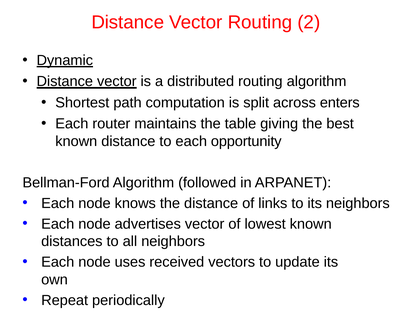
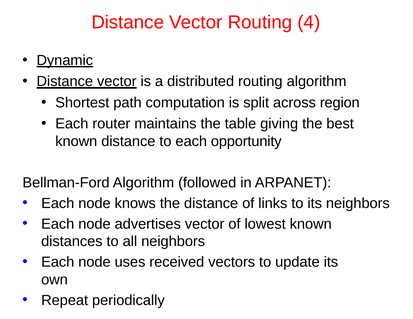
2: 2 -> 4
enters: enters -> region
